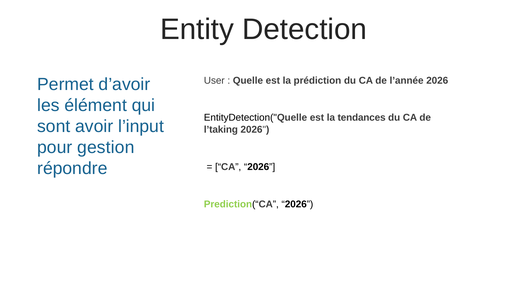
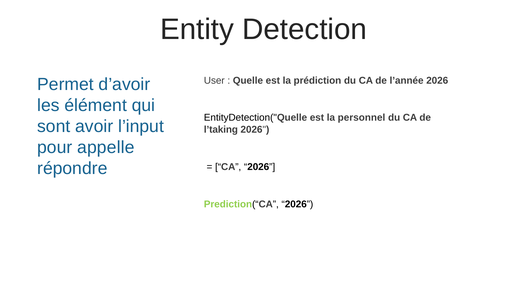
tendances: tendances -> personnel
gestion: gestion -> appelle
